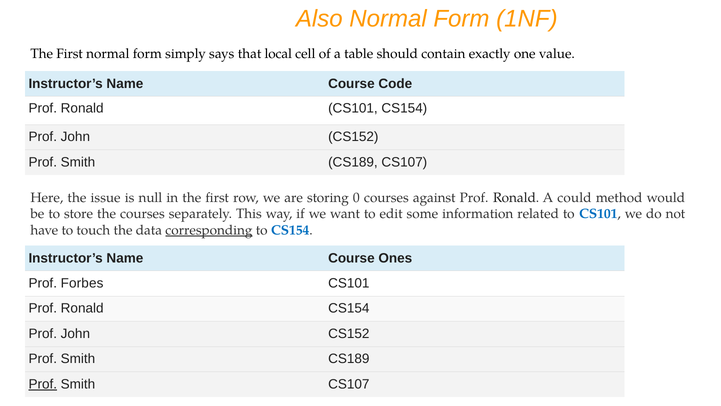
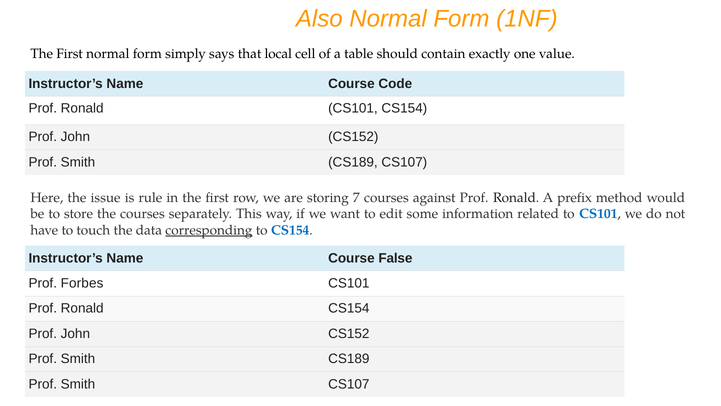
null: null -> rule
0: 0 -> 7
could: could -> prefix
Ones: Ones -> False
Prof at (43, 384) underline: present -> none
